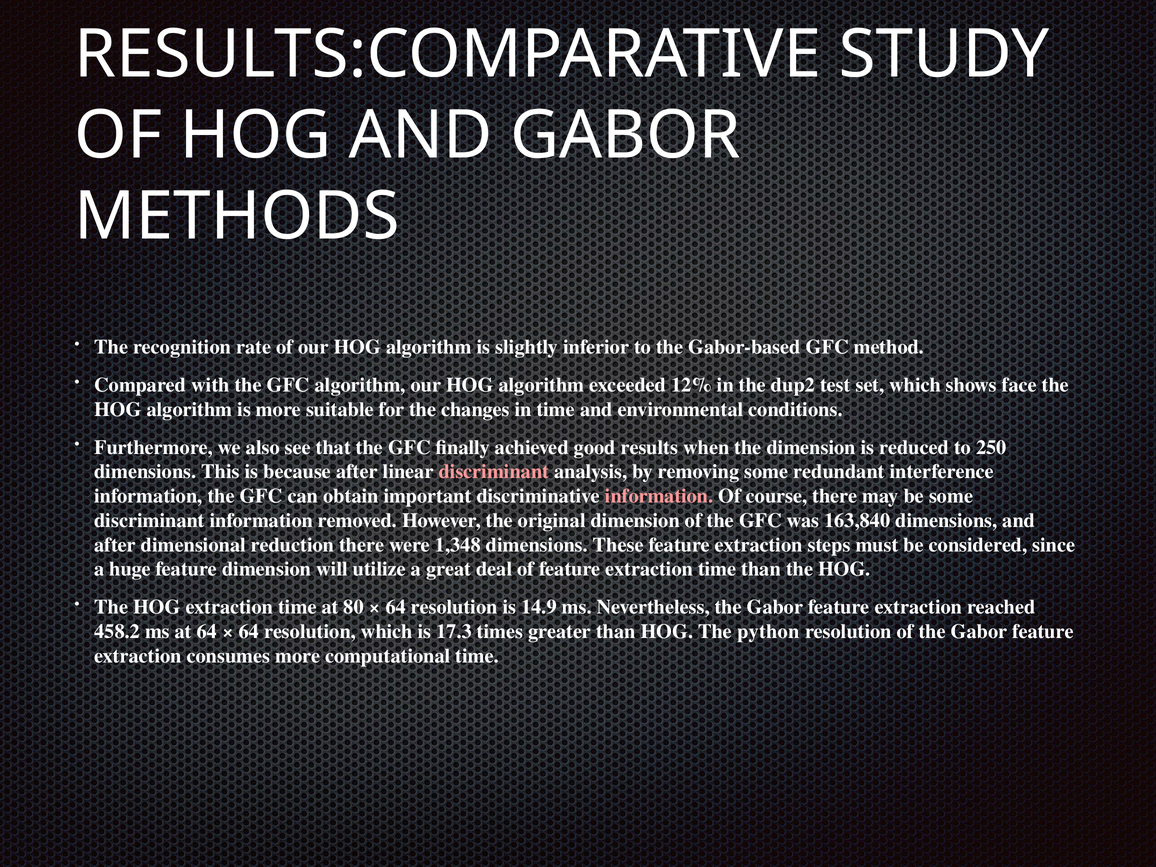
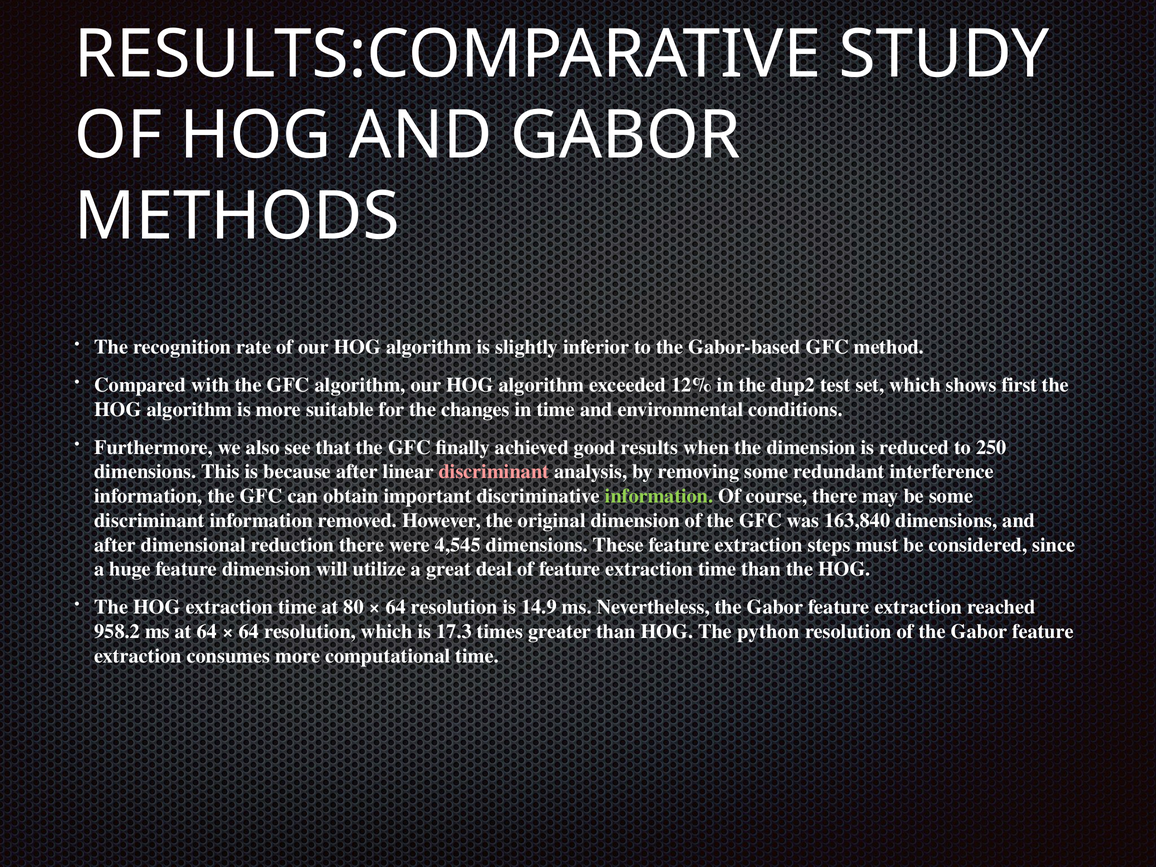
face: face -> first
information at (659, 496) colour: pink -> light green
1,348: 1,348 -> 4,545
458.2: 458.2 -> 958.2
